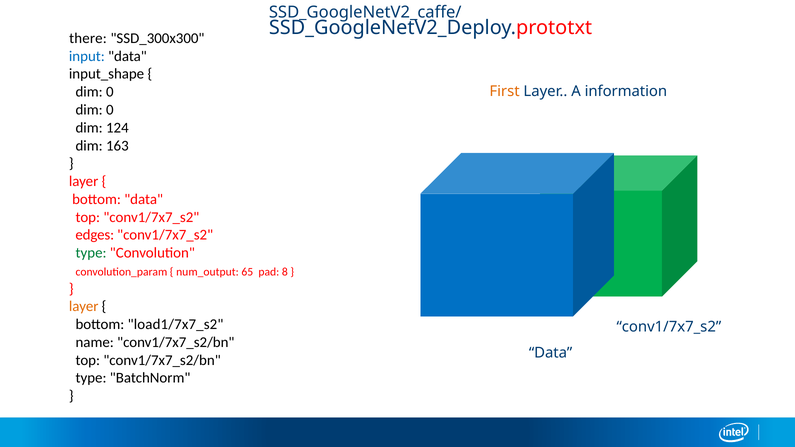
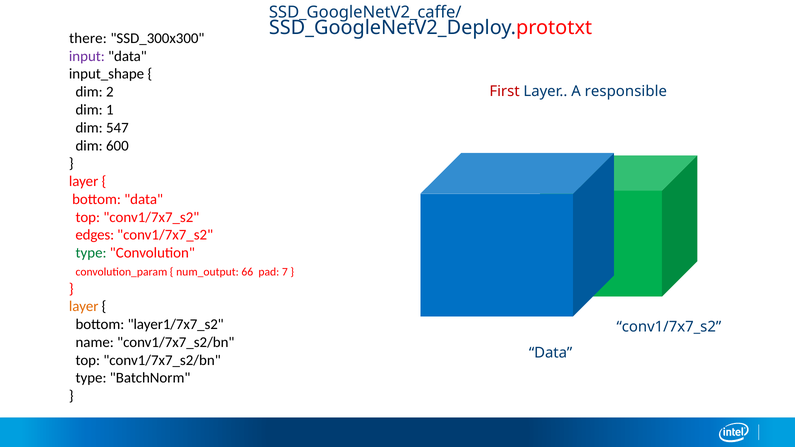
input colour: blue -> purple
0 at (110, 92): 0 -> 2
First colour: orange -> red
information: information -> responsible
0 at (110, 110): 0 -> 1
124: 124 -> 547
163: 163 -> 600
65: 65 -> 66
8: 8 -> 7
load1/7x7_s2: load1/7x7_s2 -> layer1/7x7_s2
